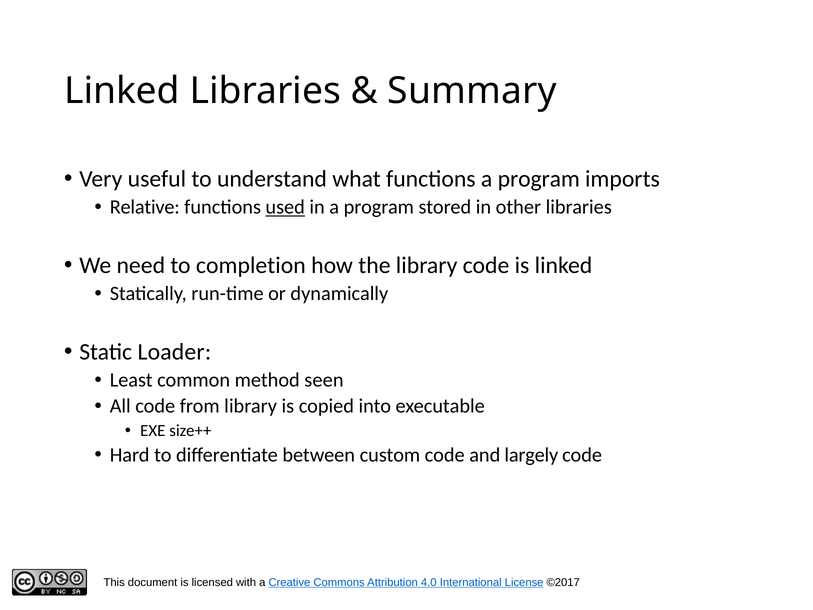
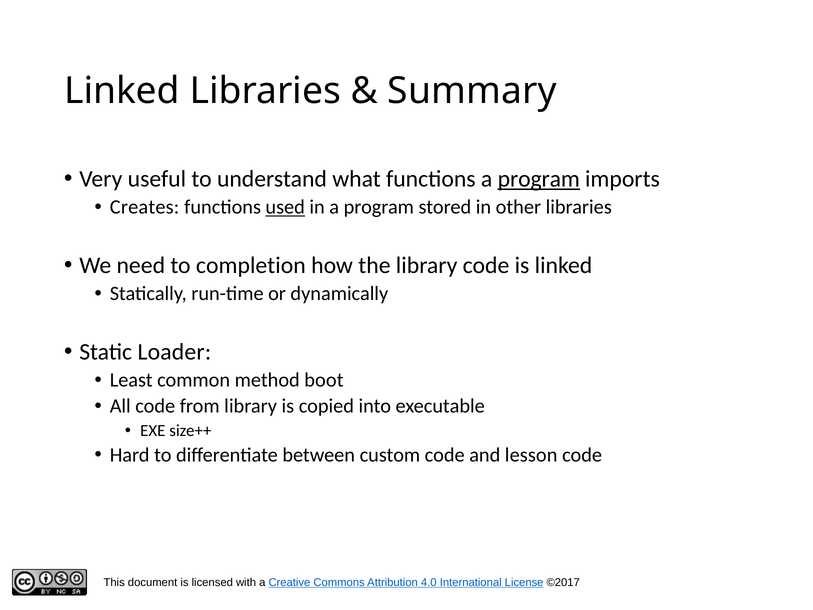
program at (539, 179) underline: none -> present
Relative: Relative -> Creates
seen: seen -> boot
largely: largely -> lesson
